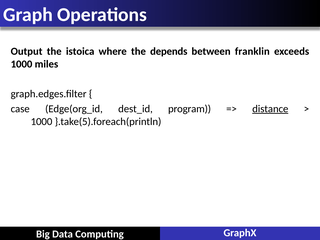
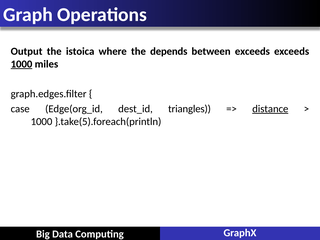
between franklin: franklin -> exceeds
1000 at (21, 64) underline: none -> present
program: program -> triangles
